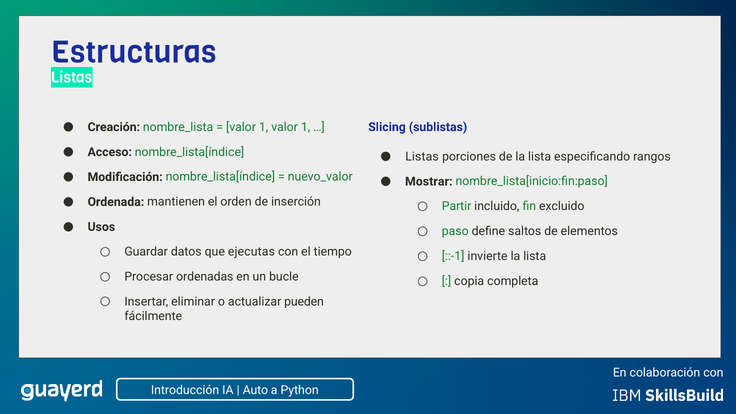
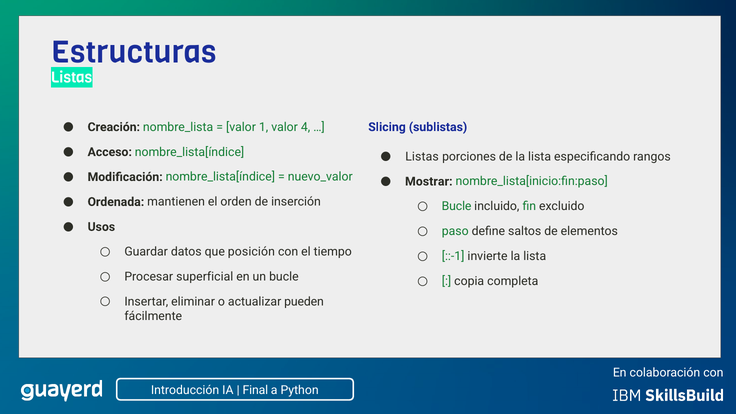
1 valor 1: 1 -> 4
Partir at (457, 206): Partir -> Bucle
ejecutas: ejecutas -> posición
ordenadas: ordenadas -> superficial
Auto: Auto -> Final
